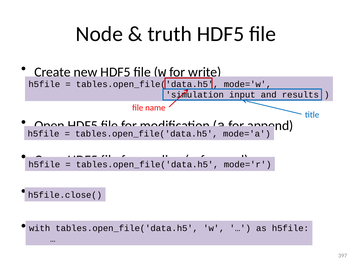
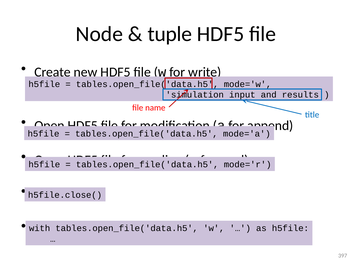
truth: truth -> tuple
